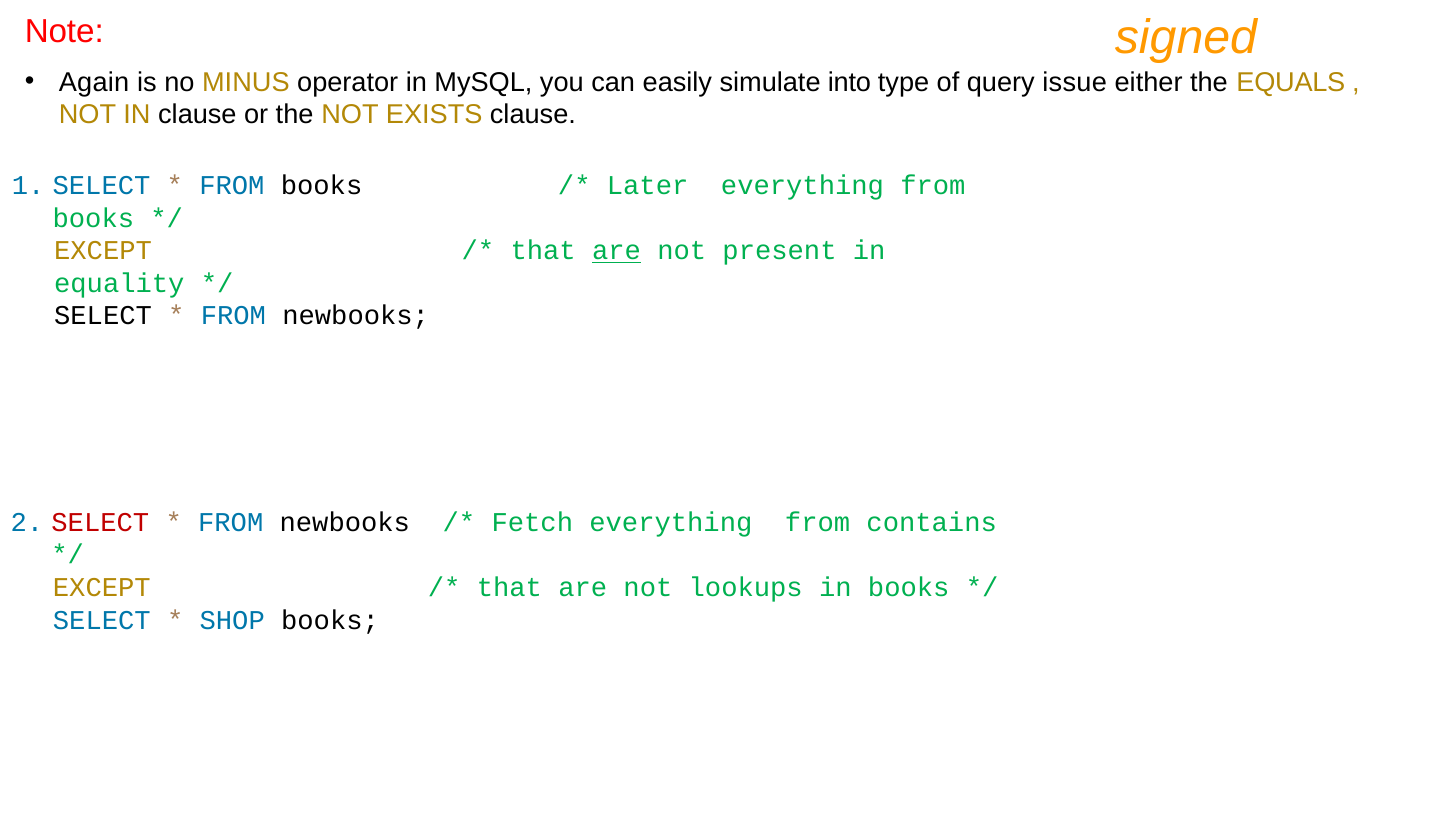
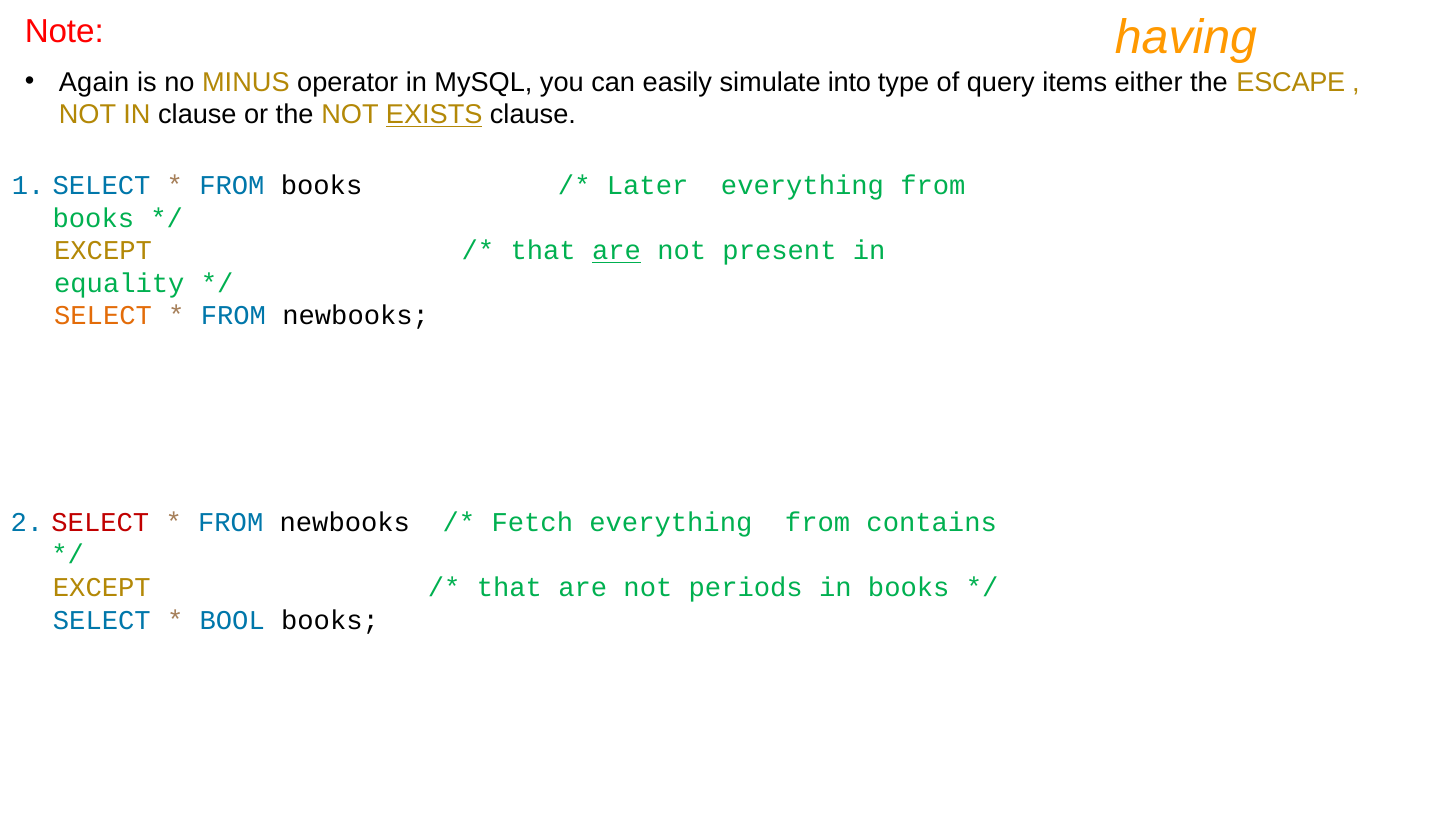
signed: signed -> having
issue: issue -> items
EQUALS: EQUALS -> ESCAPE
EXISTS underline: none -> present
SELECT at (103, 316) colour: black -> orange
lookups: lookups -> periods
SHOP: SHOP -> BOOL
